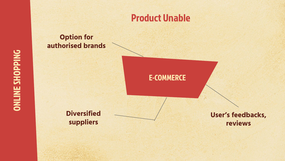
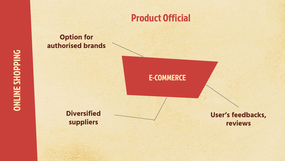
Unable: Unable -> Official
